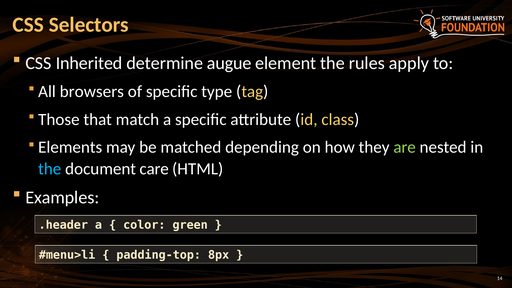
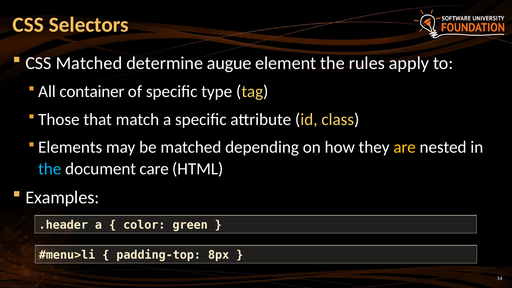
CSS Inherited: Inherited -> Matched
browsers: browsers -> container
are colour: light green -> yellow
